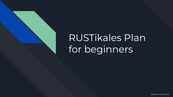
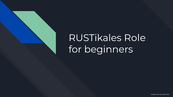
Plan: Plan -> Role
